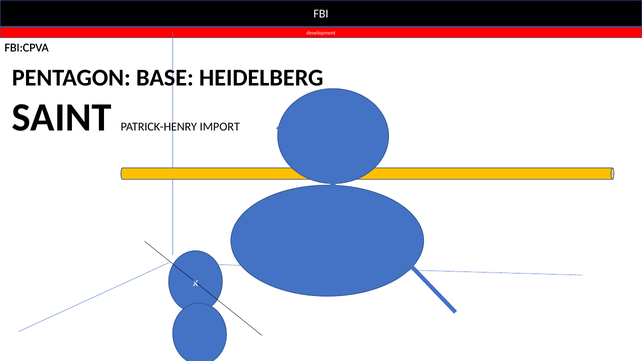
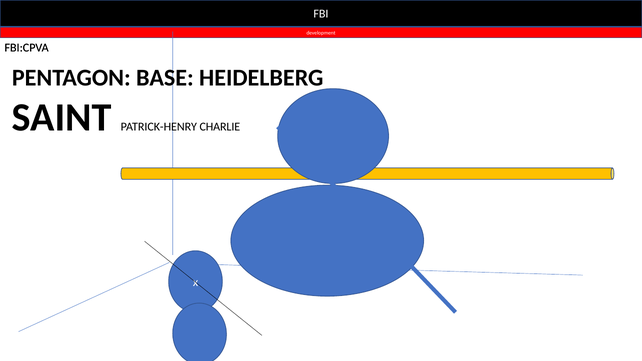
IMPORT: IMPORT -> CHARLIE
